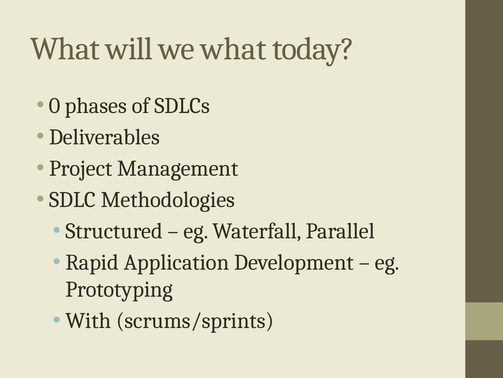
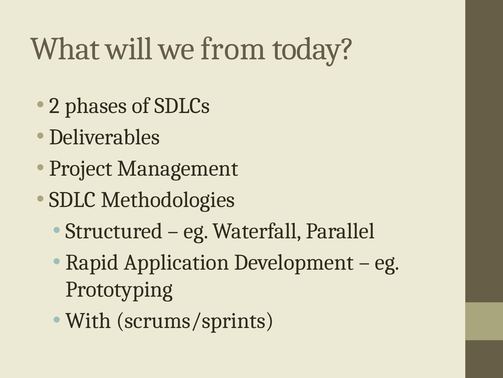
we what: what -> from
0: 0 -> 2
